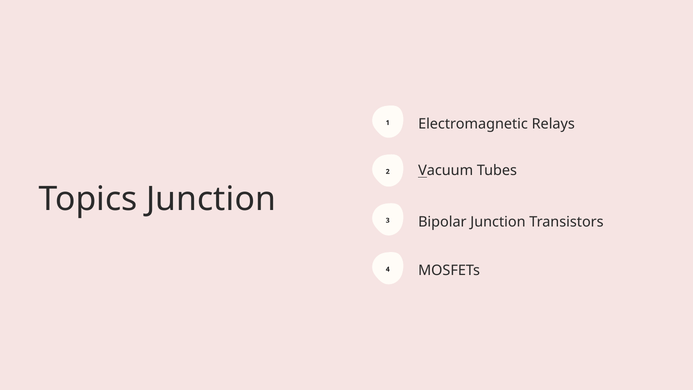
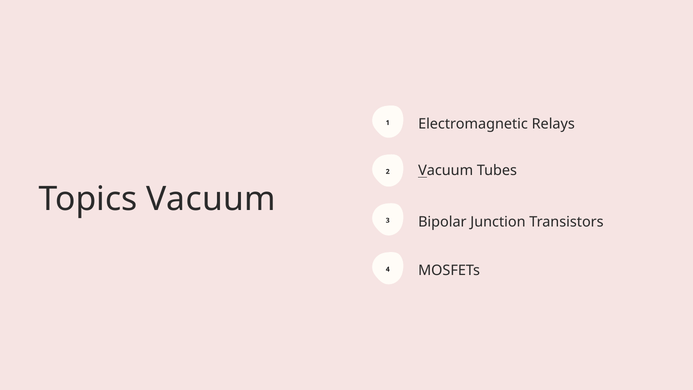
Topics Junction: Junction -> Vacuum
